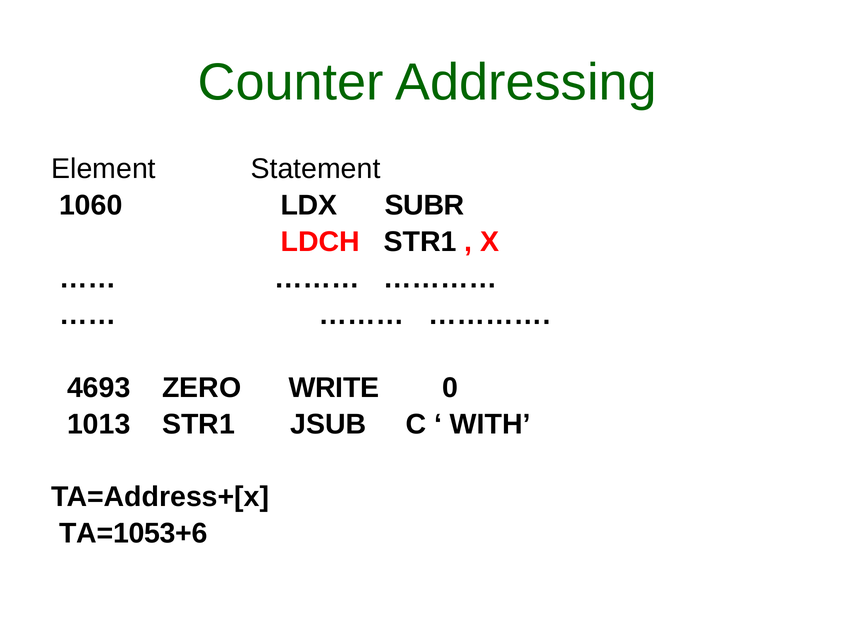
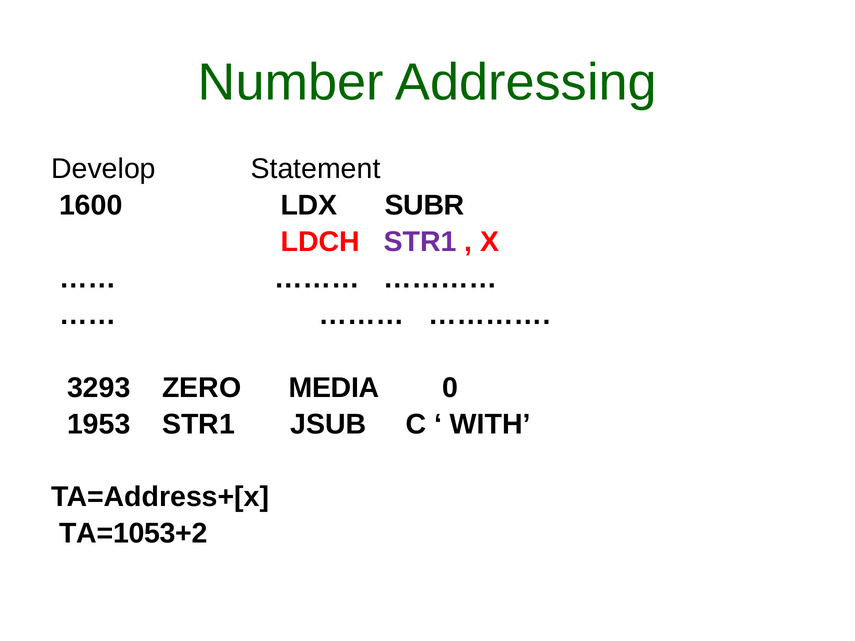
Counter: Counter -> Number
Element: Element -> Develop
1060: 1060 -> 1600
STR1 at (420, 242) colour: black -> purple
4693: 4693 -> 3293
WRITE: WRITE -> MEDIA
1013: 1013 -> 1953
TA=1053+6: TA=1053+6 -> TA=1053+2
